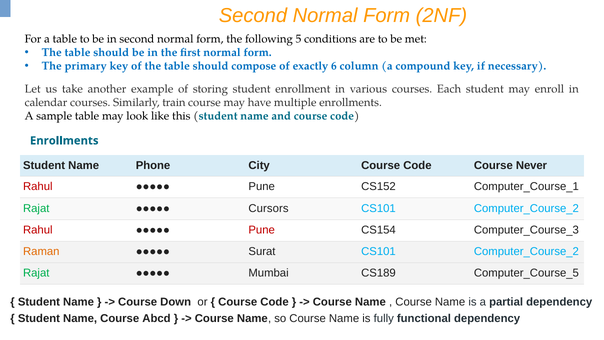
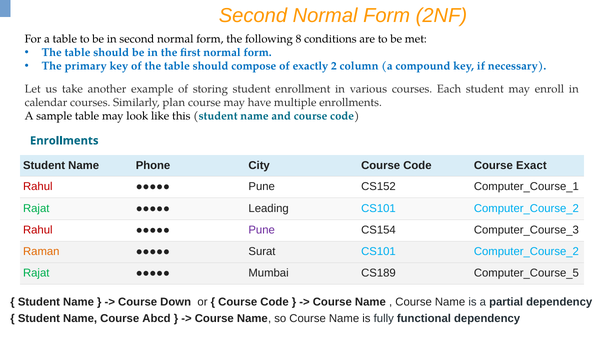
5: 5 -> 8
6: 6 -> 2
train: train -> plan
Never: Never -> Exact
Cursors: Cursors -> Leading
Pune at (262, 230) colour: red -> purple
